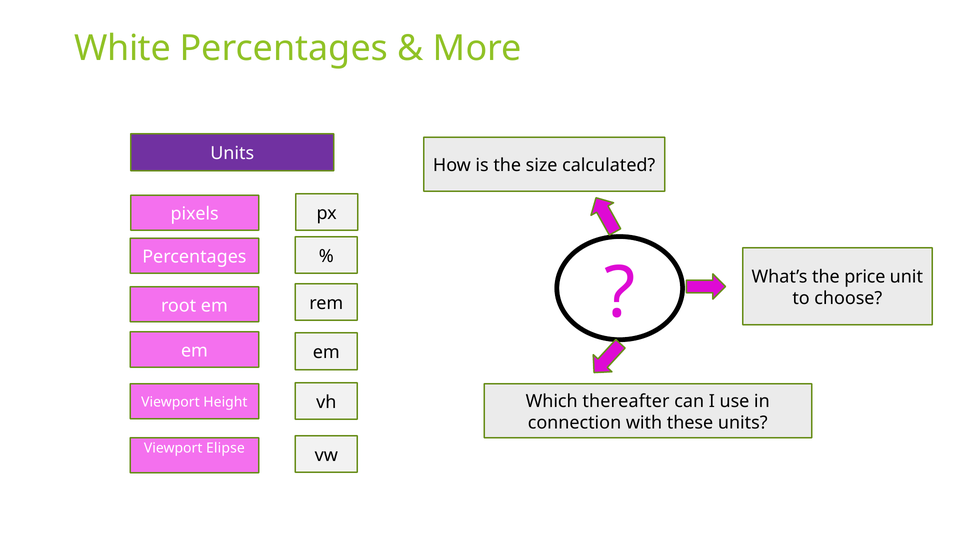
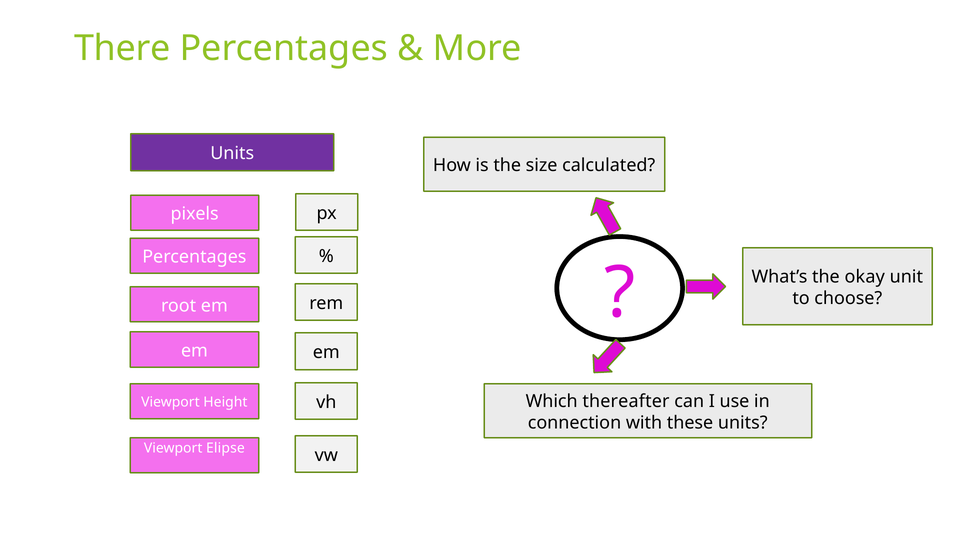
White: White -> There
price: price -> okay
